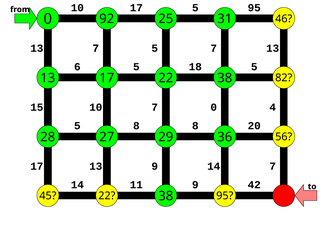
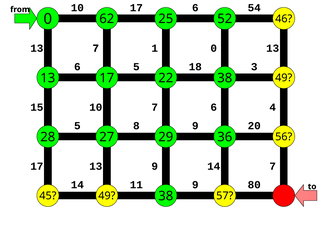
5 at (195, 8): 5 -> 6
17 95: 95 -> 54
92: 92 -> 62
31: 31 -> 52
5 at (155, 48): 5 -> 1
7 at (214, 48): 7 -> 0
18 5: 5 -> 3
82 at (284, 78): 82 -> 49
0 at (214, 107): 0 -> 6
8 8: 8 -> 9
42: 42 -> 80
22 at (107, 196): 22 -> 49
95 at (225, 196): 95 -> 57
